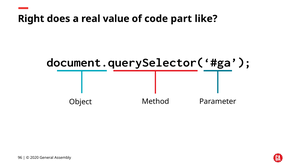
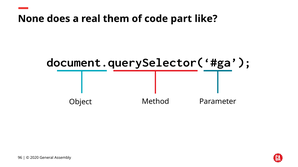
Right: Right -> None
value: value -> them
